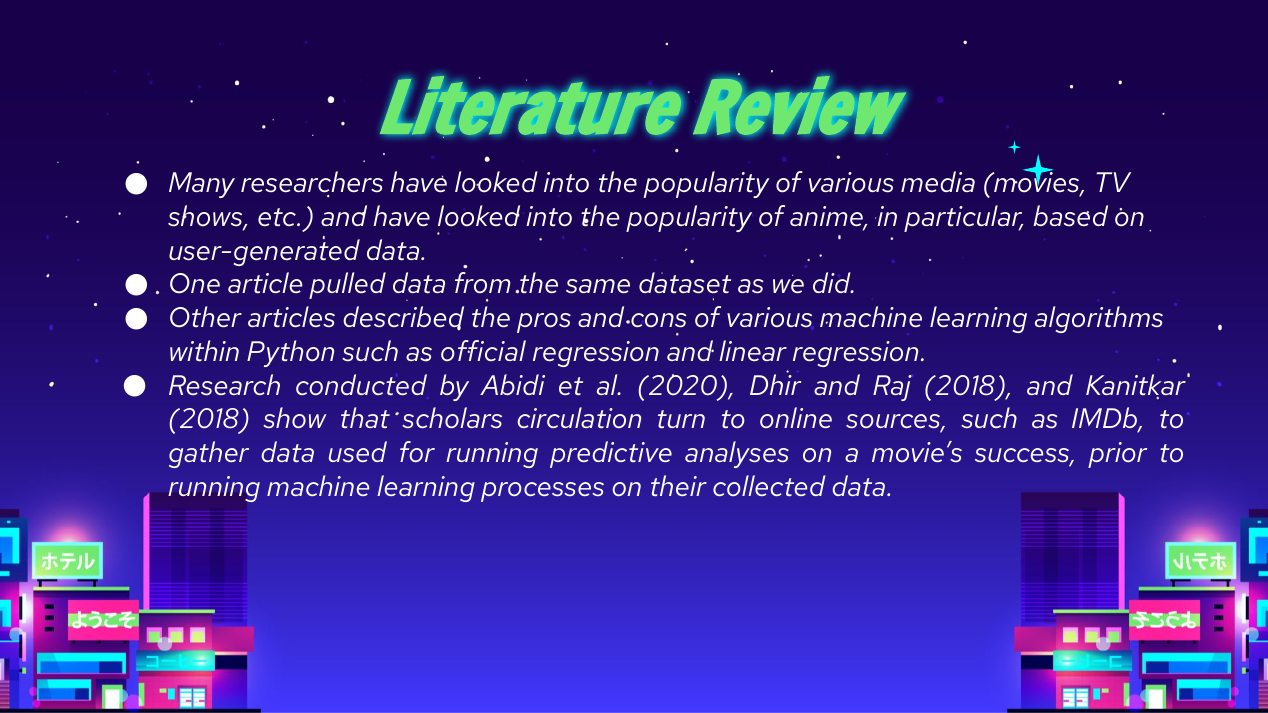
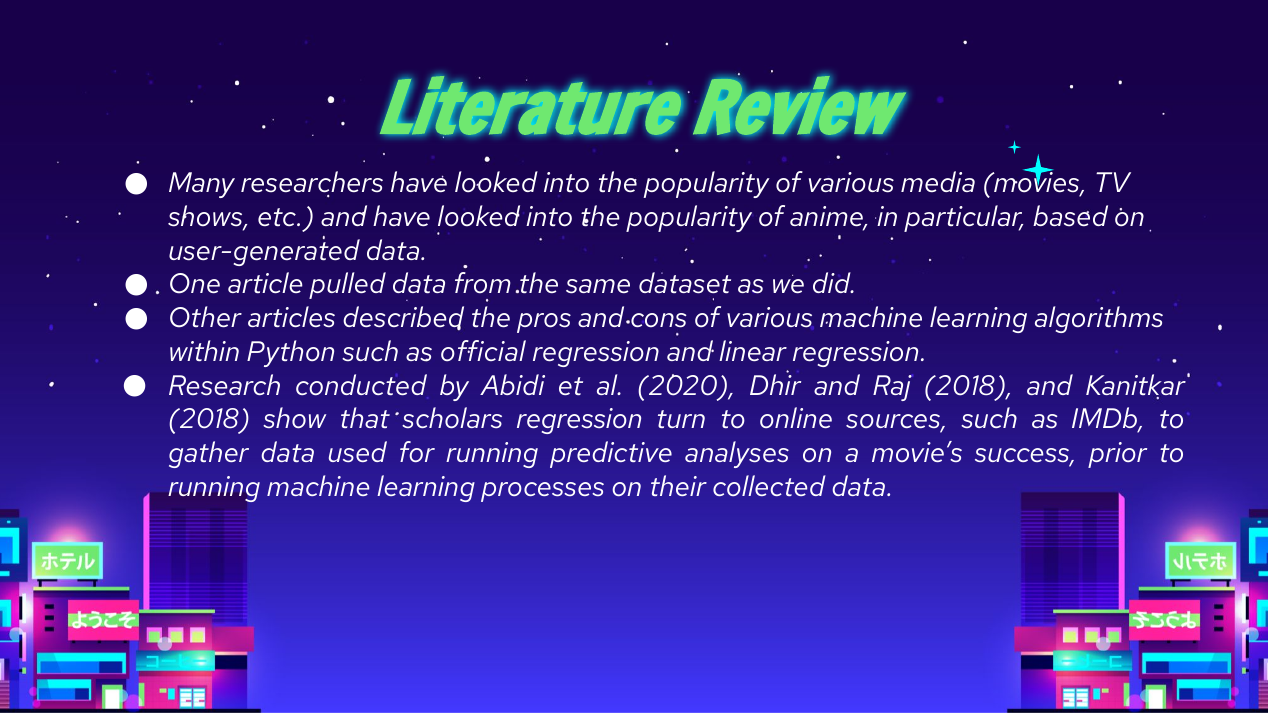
scholars circulation: circulation -> regression
